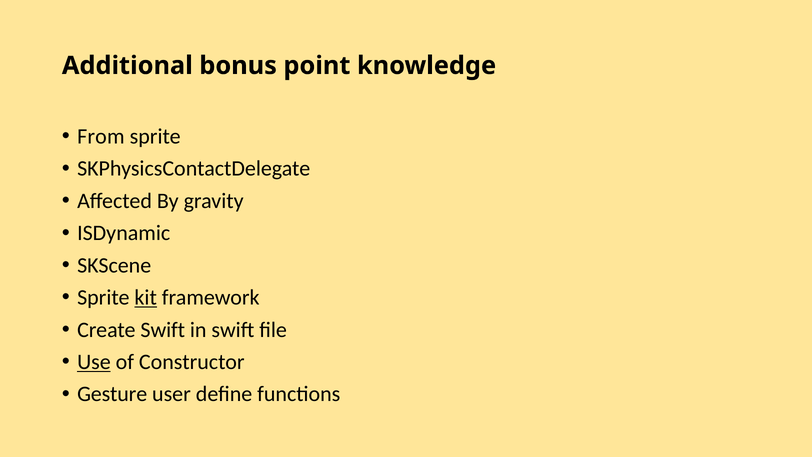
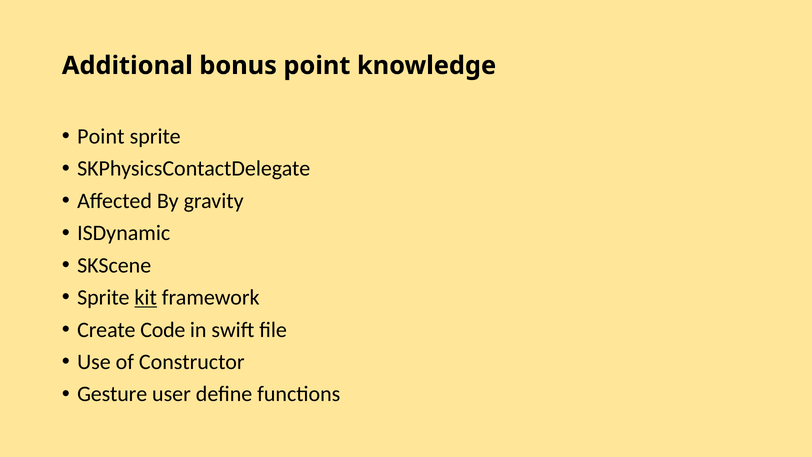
From at (101, 136): From -> Point
Create Swift: Swift -> Code
Use underline: present -> none
